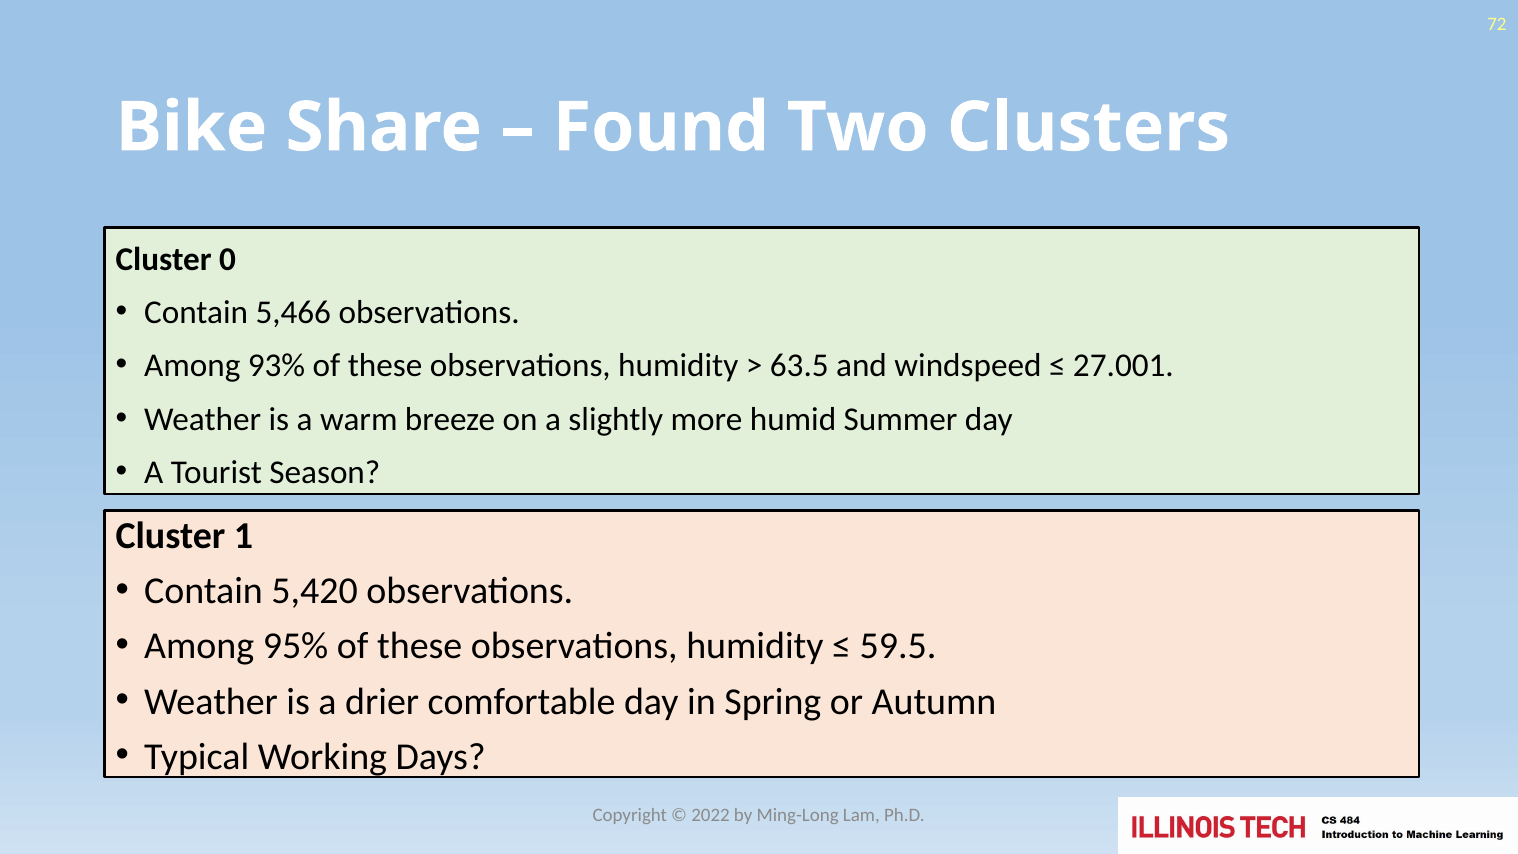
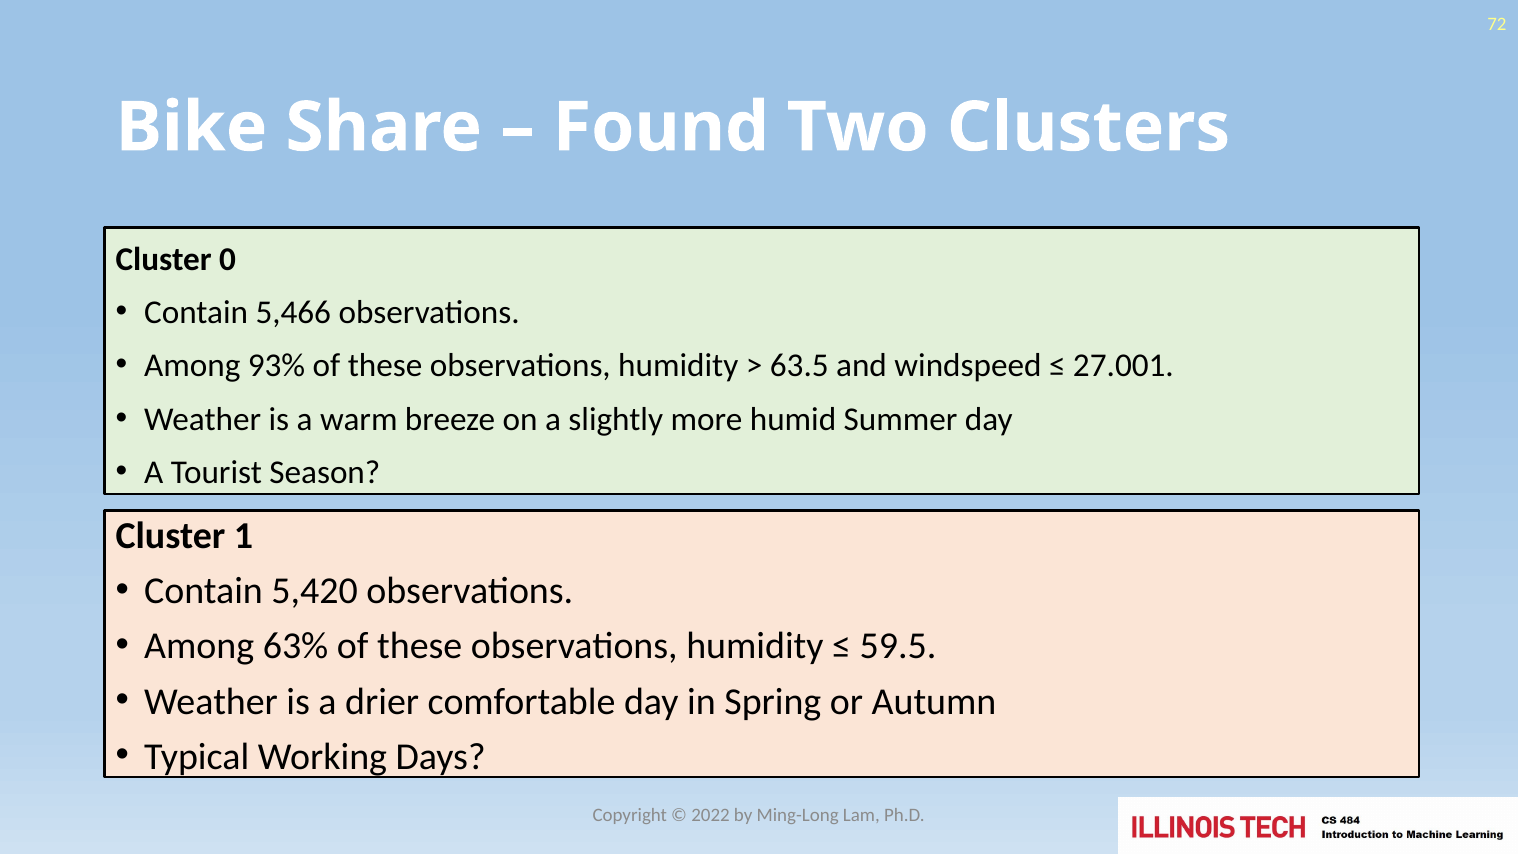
95%: 95% -> 63%
